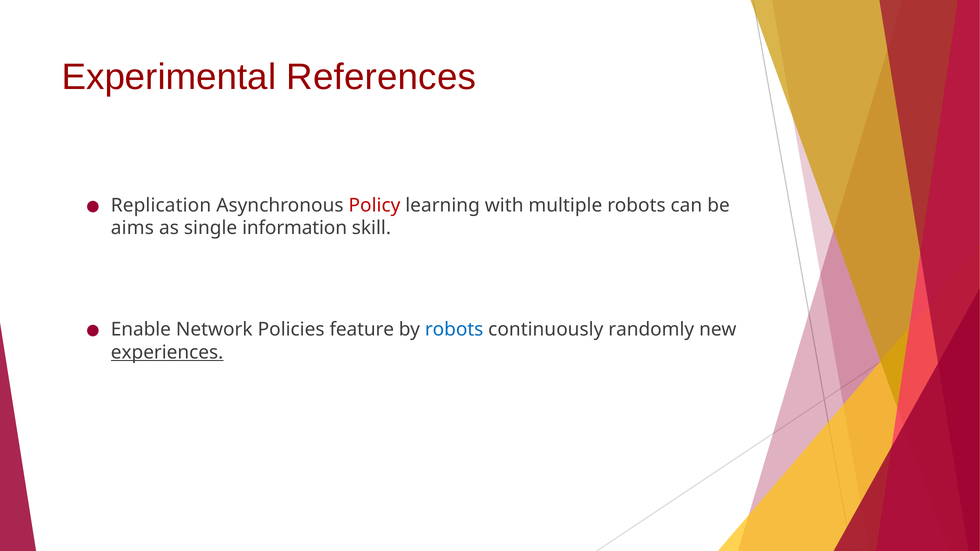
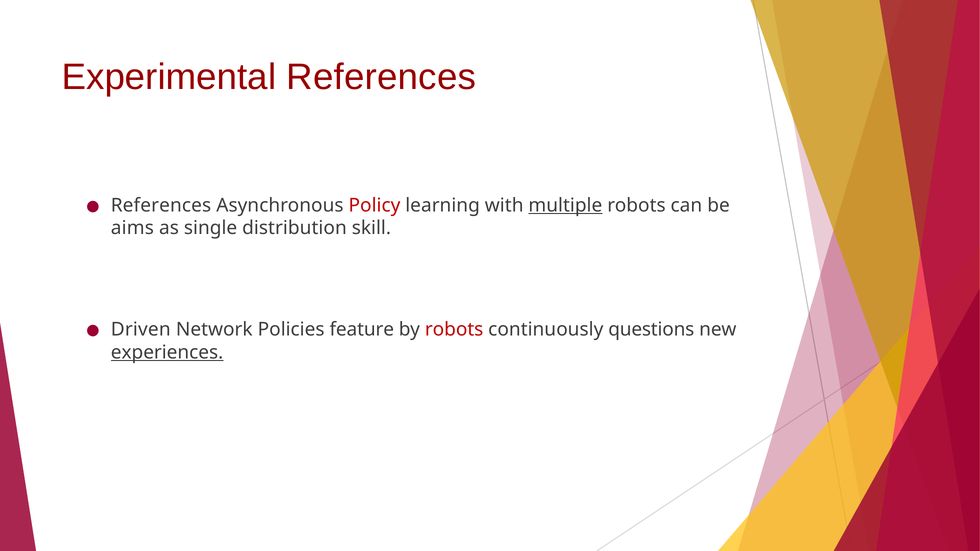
Replication at (161, 205): Replication -> References
multiple underline: none -> present
information: information -> distribution
Enable: Enable -> Driven
robots at (454, 330) colour: blue -> red
randomly: randomly -> questions
